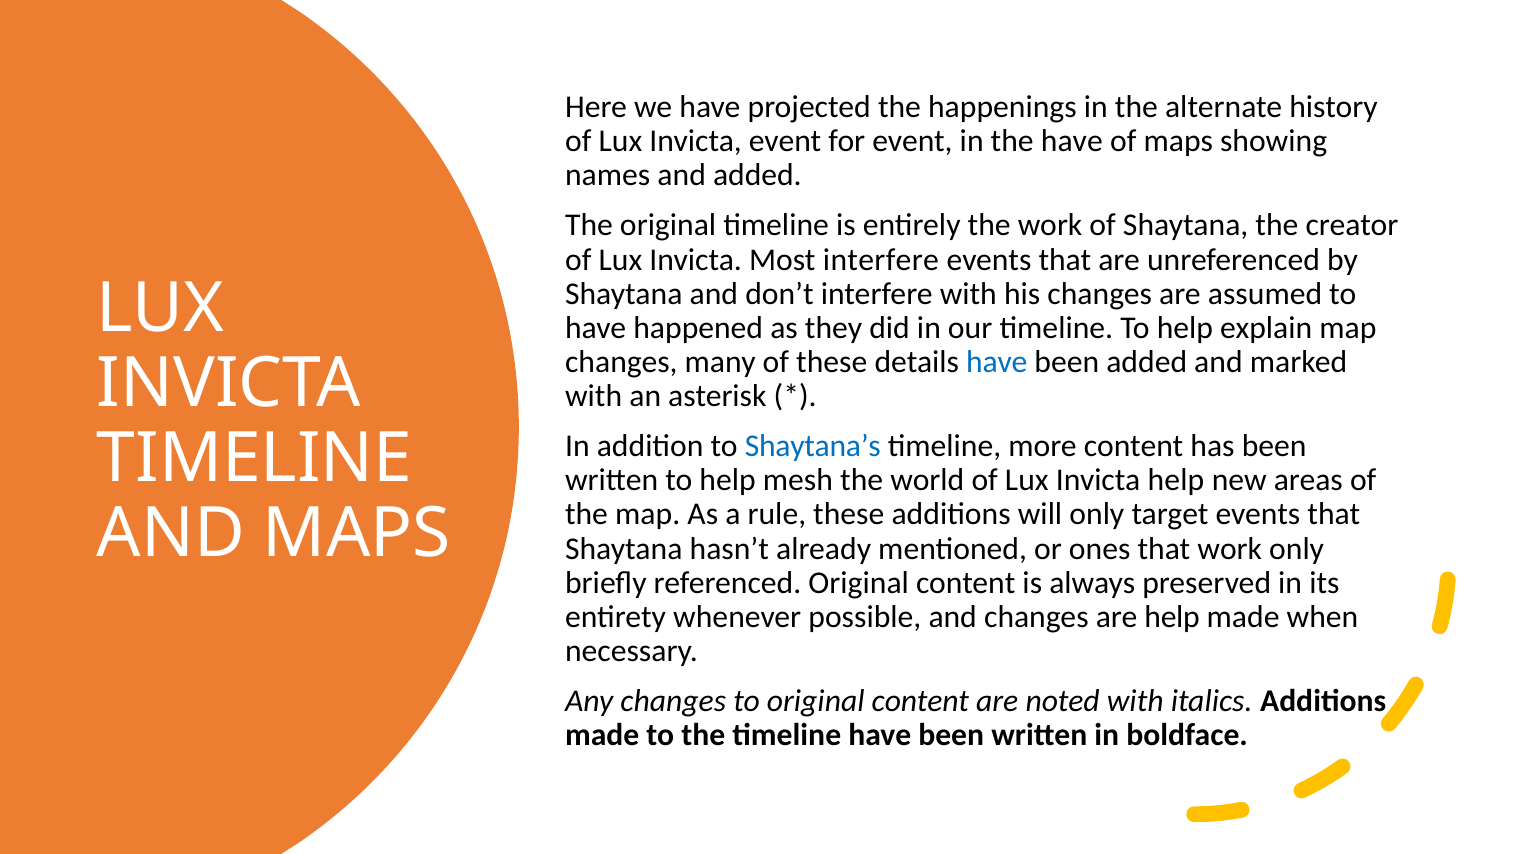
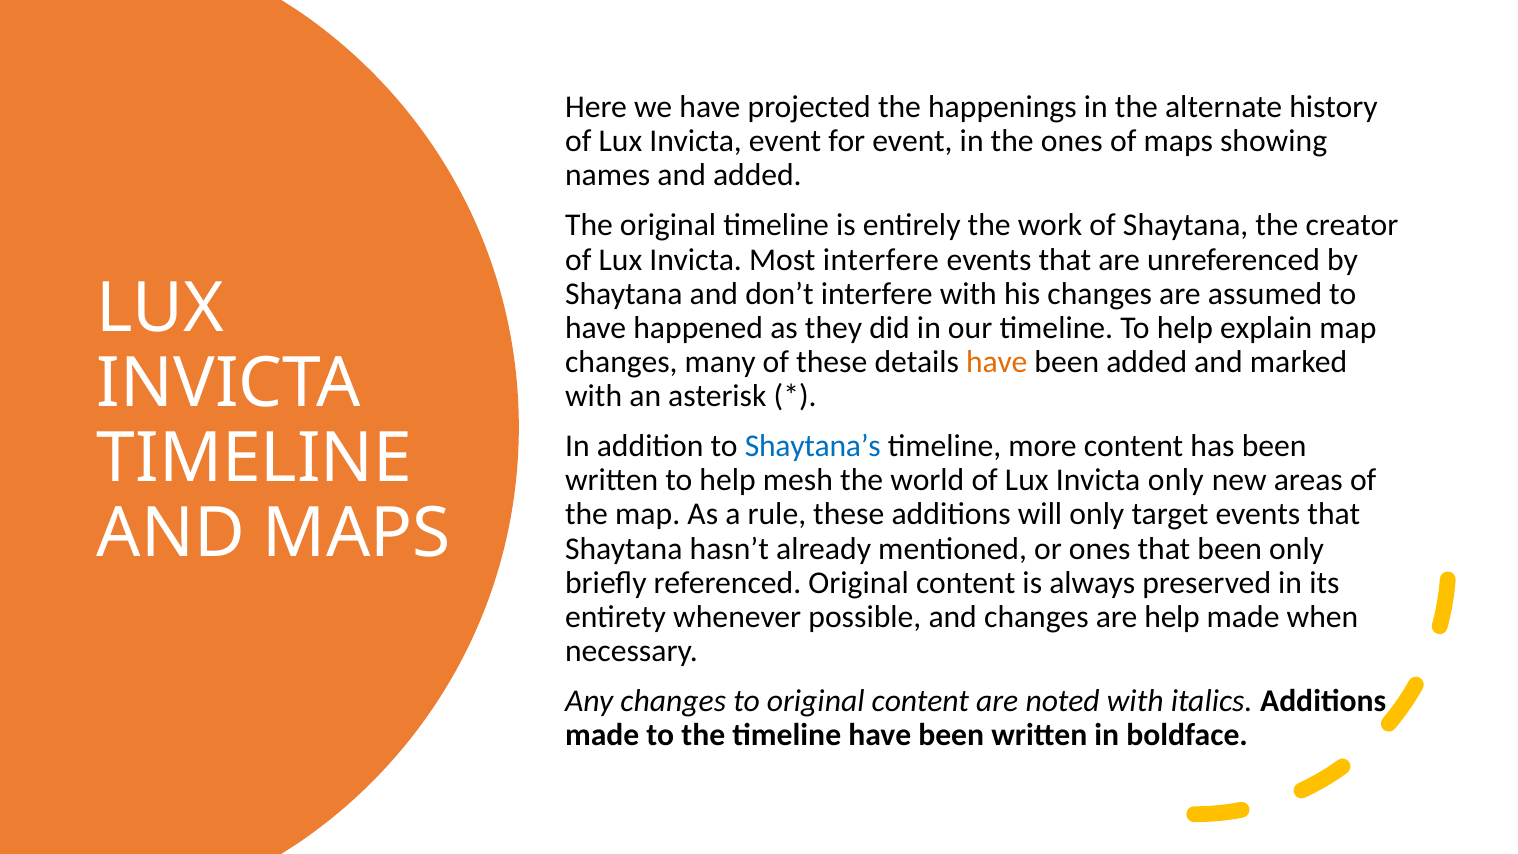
the have: have -> ones
have at (997, 362) colour: blue -> orange
Invicta help: help -> only
that work: work -> been
